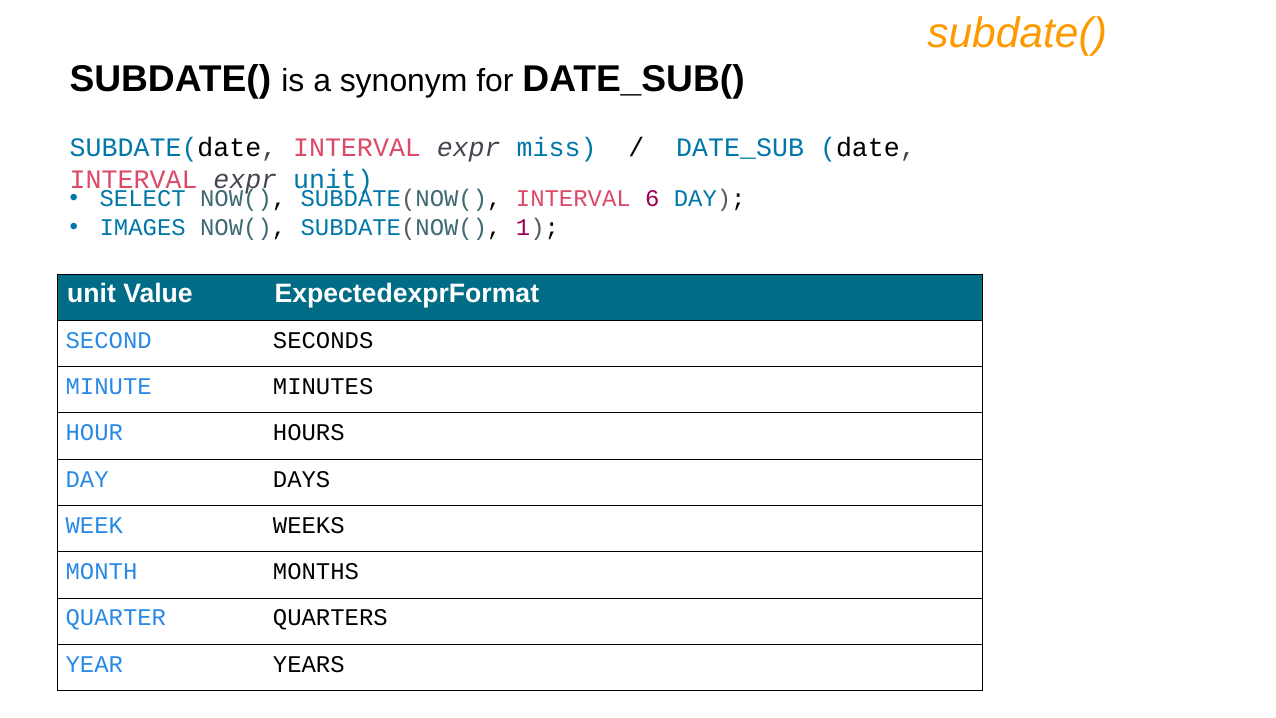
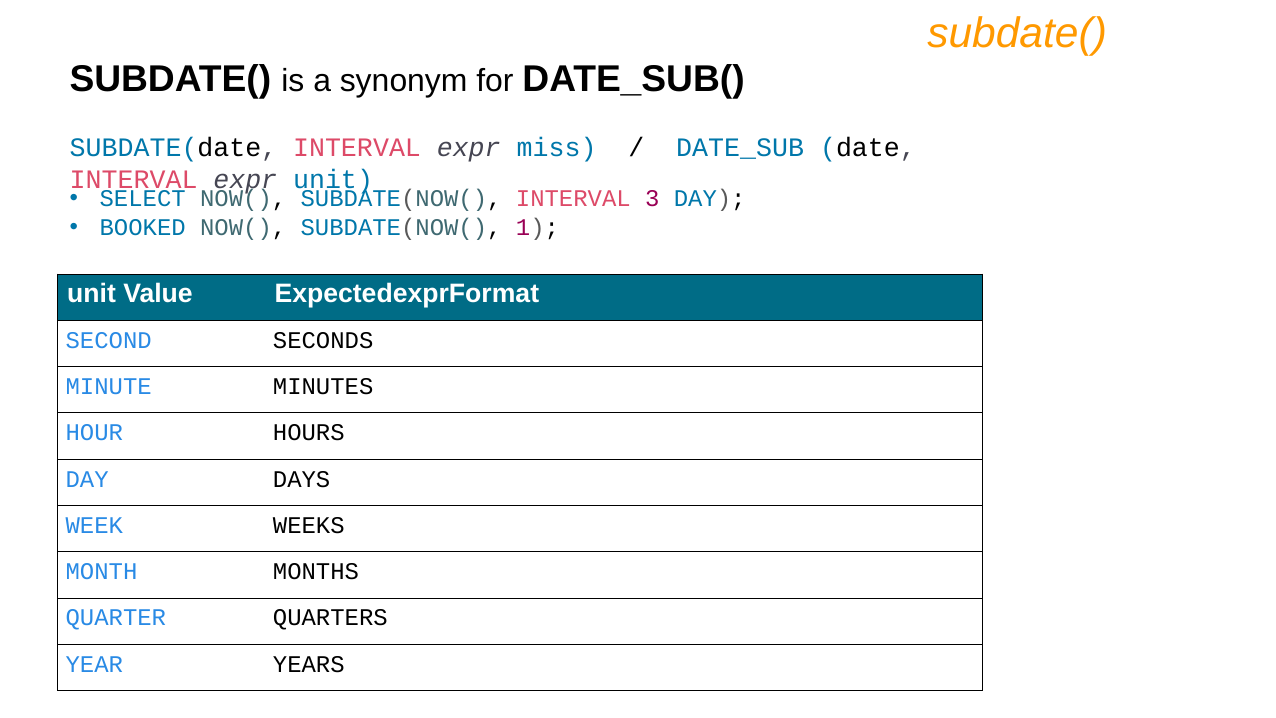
6: 6 -> 3
IMAGES: IMAGES -> BOOKED
